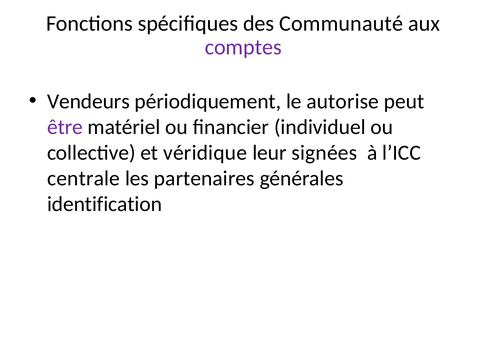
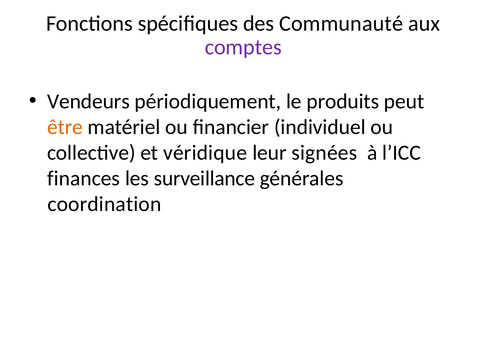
autorise: autorise -> produits
être colour: purple -> orange
centrale: centrale -> finances
partenaires: partenaires -> surveillance
identification: identification -> coordination
